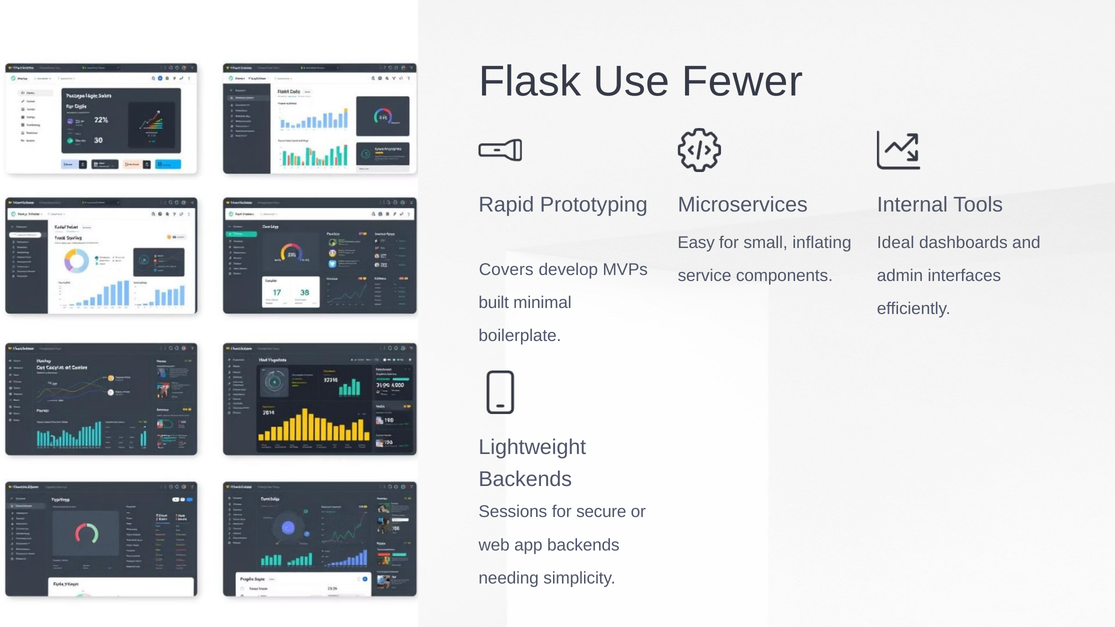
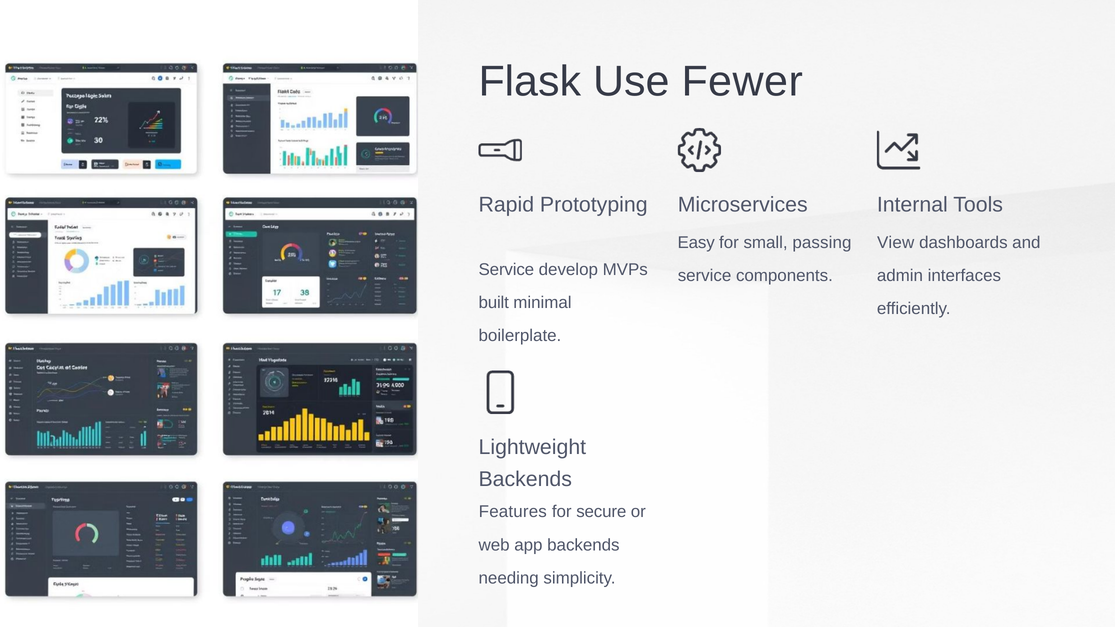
inflating: inflating -> passing
Ideal: Ideal -> View
Covers at (506, 270): Covers -> Service
Sessions: Sessions -> Features
